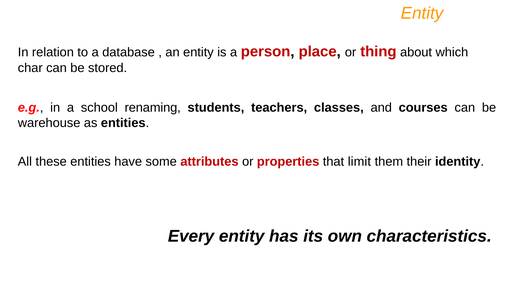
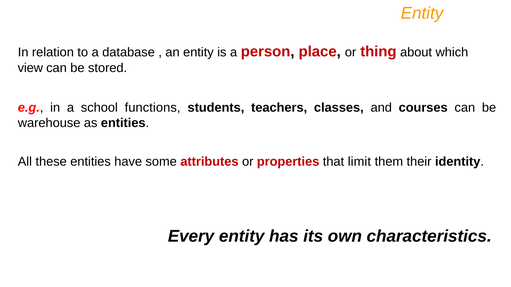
char: char -> view
renaming: renaming -> functions
